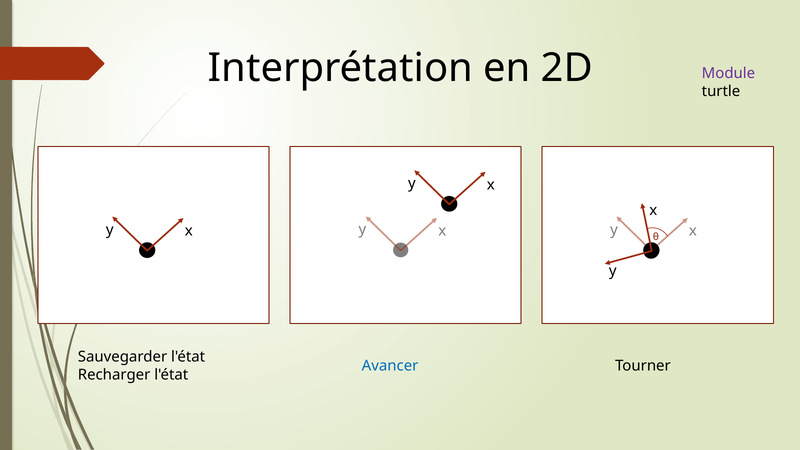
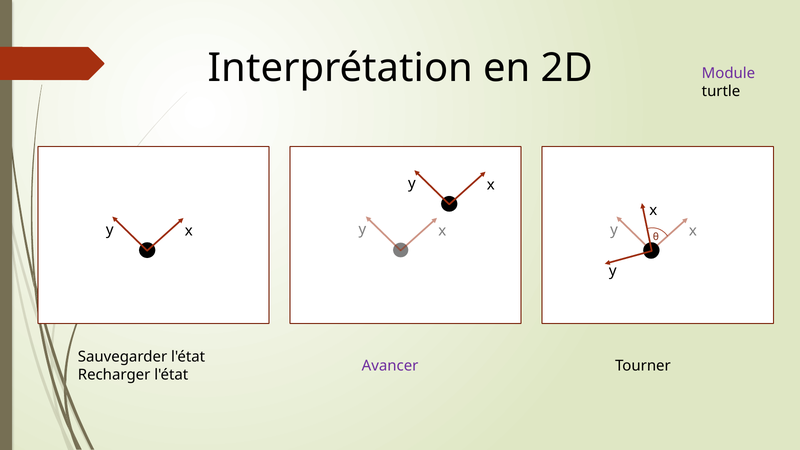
Avancer colour: blue -> purple
